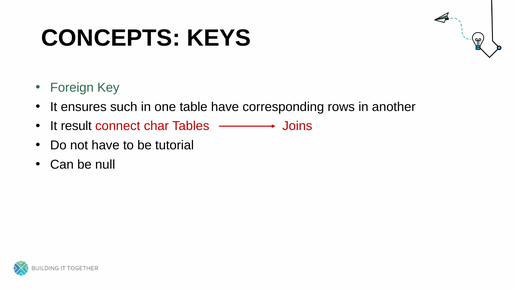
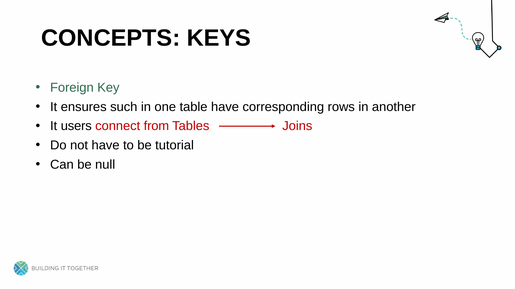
result: result -> users
char: char -> from
